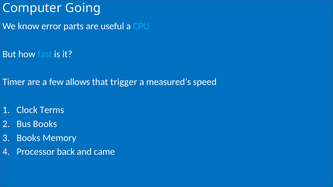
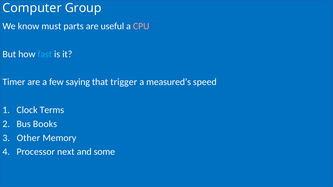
Going: Going -> Group
error: error -> must
CPU colour: light blue -> pink
allows: allows -> saying
Books at (28, 138): Books -> Other
back: back -> next
came: came -> some
